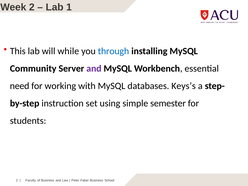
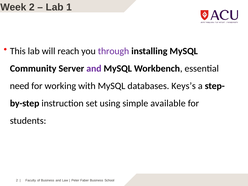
while: while -> reach
through colour: blue -> purple
semester: semester -> available
